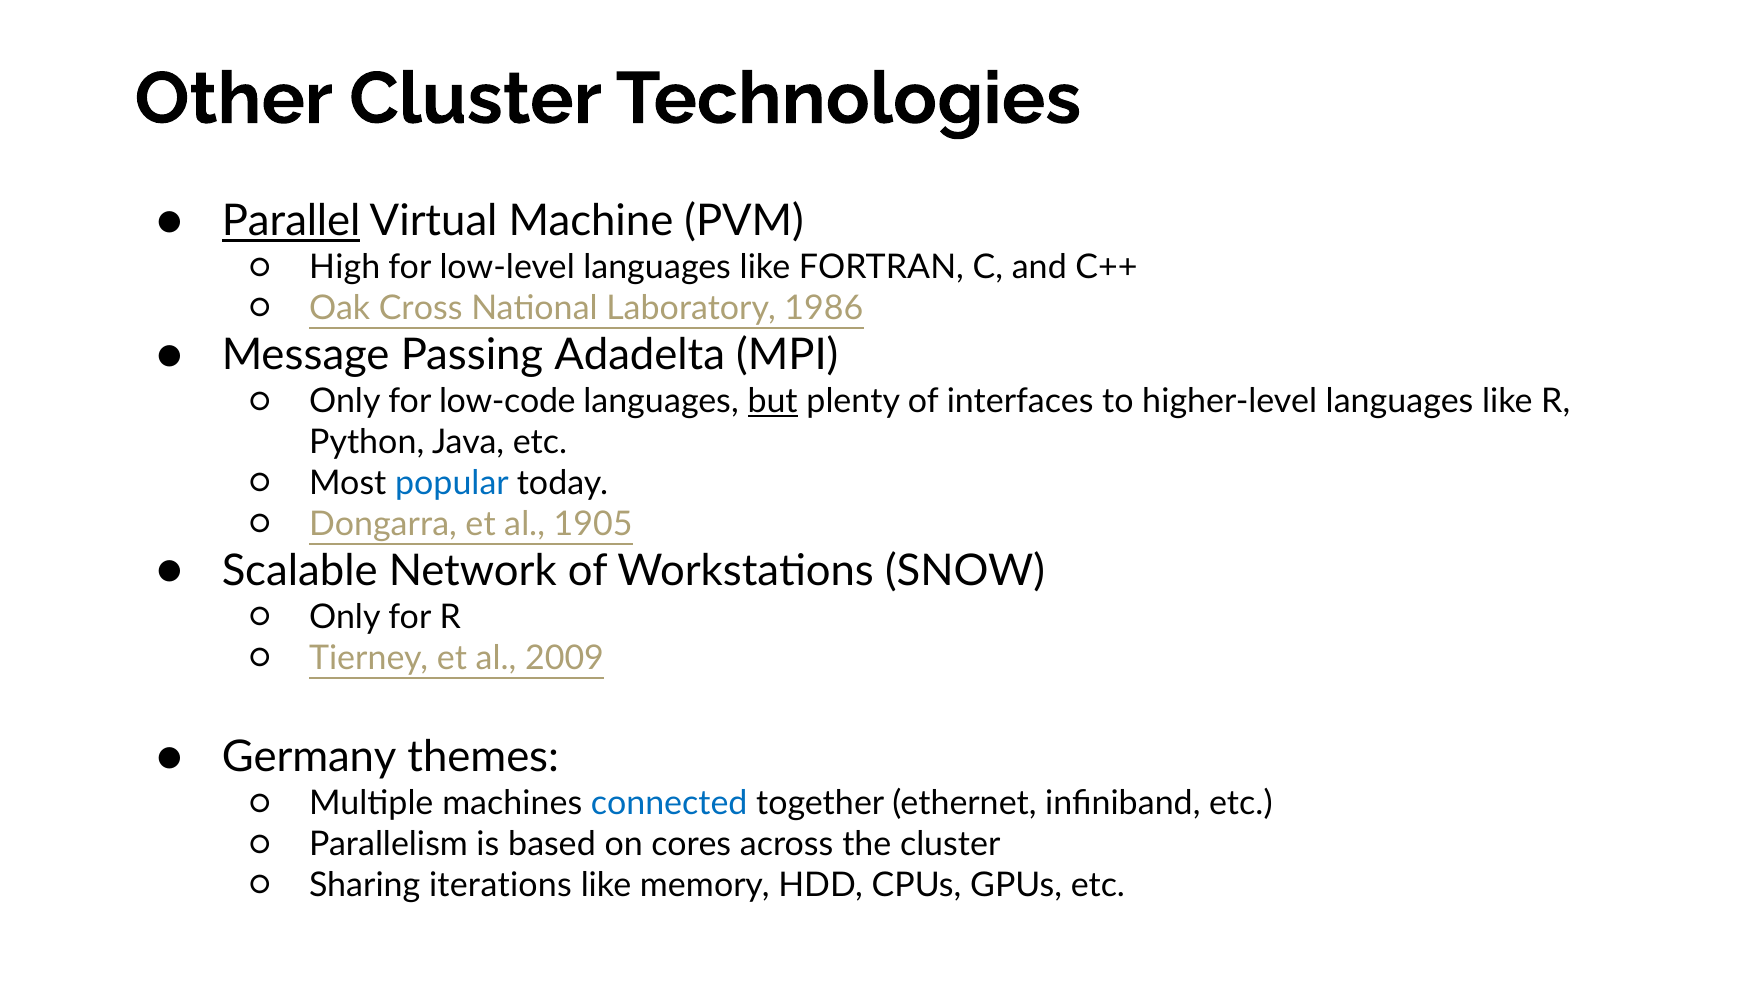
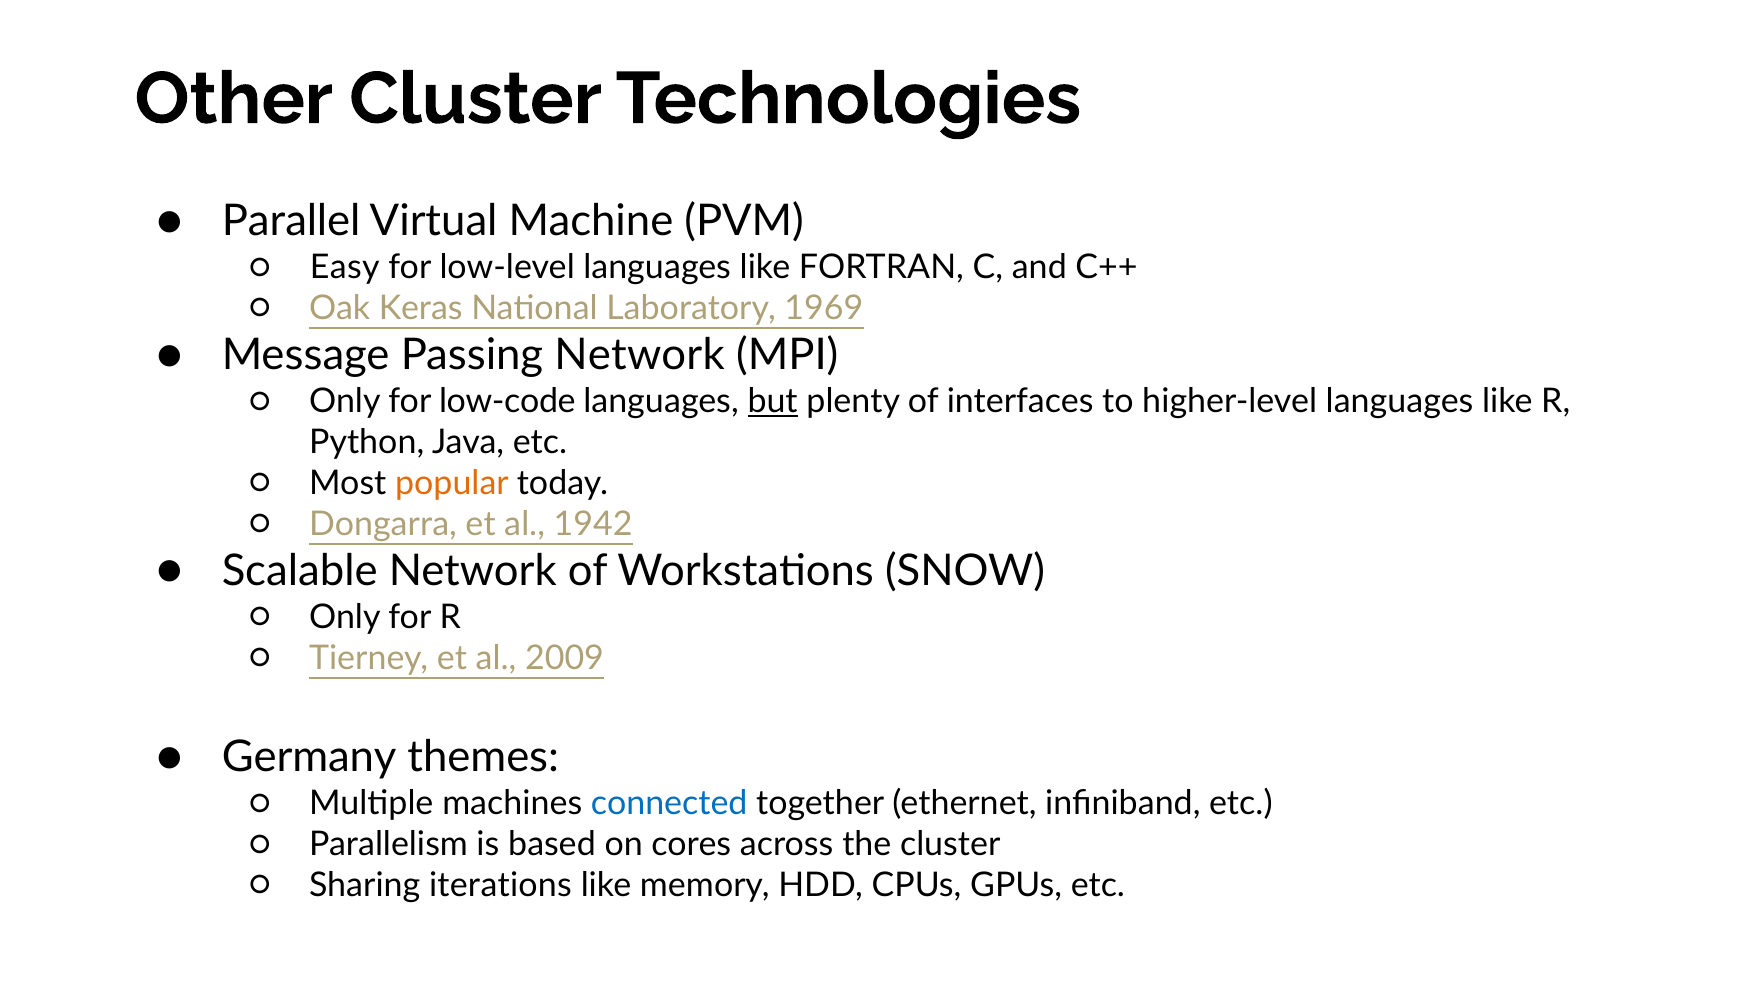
Parallel underline: present -> none
High: High -> Easy
Cross: Cross -> Keras
1986: 1986 -> 1969
Passing Adadelta: Adadelta -> Network
popular colour: blue -> orange
1905: 1905 -> 1942
